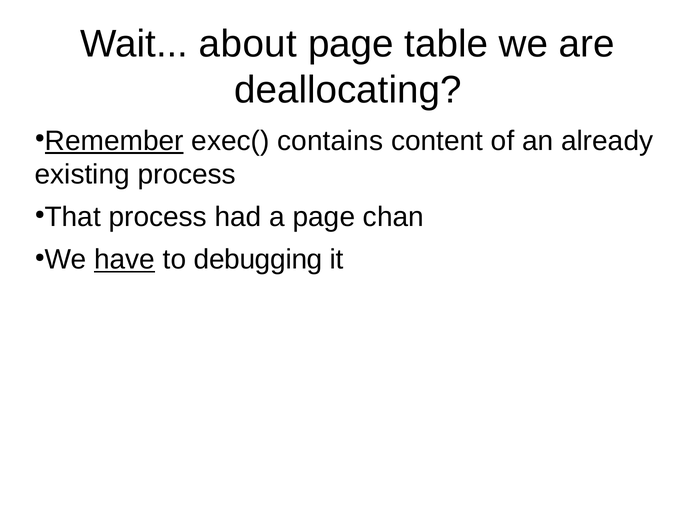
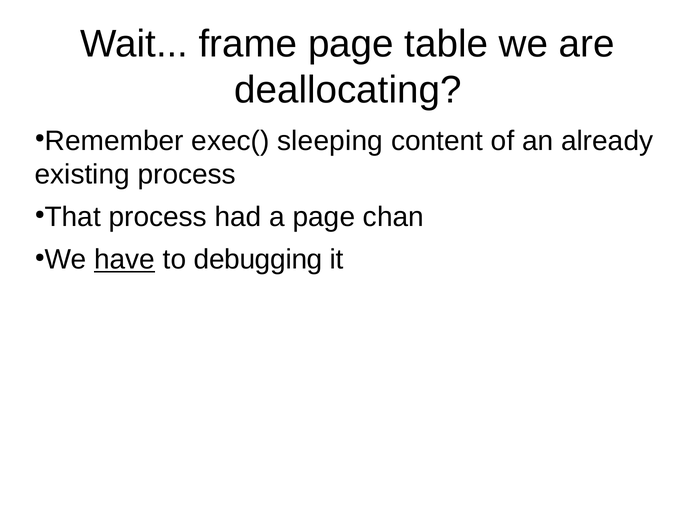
about: about -> frame
Remember underline: present -> none
contains: contains -> sleeping
